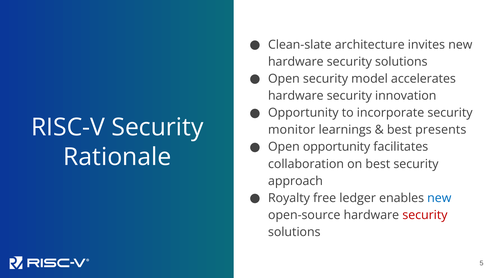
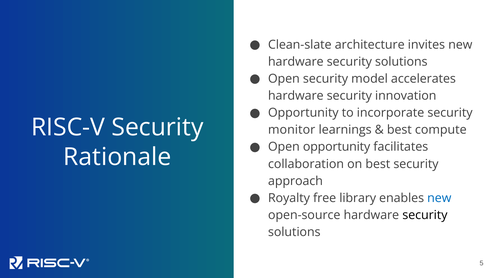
presents: presents -> compute
ledger: ledger -> library
security at (425, 215) colour: red -> black
